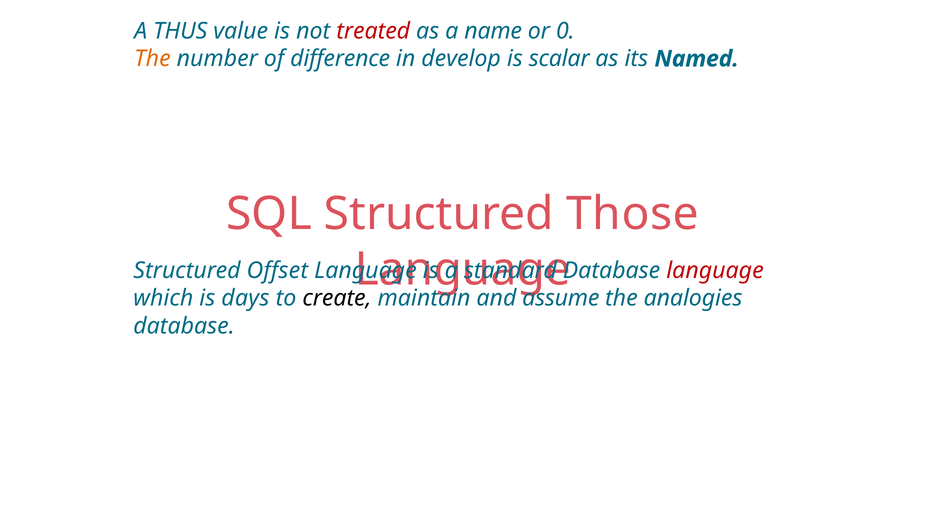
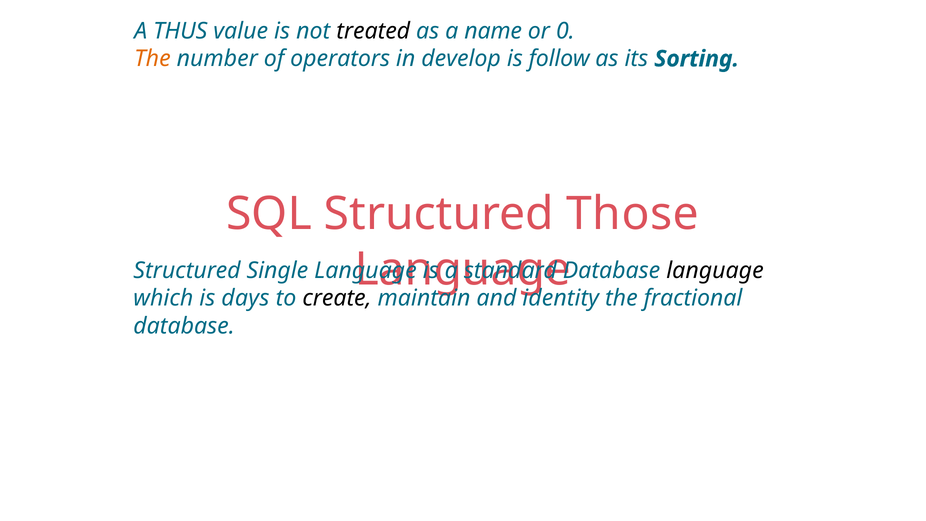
treated colour: red -> black
difference: difference -> operators
scalar: scalar -> follow
Named: Named -> Sorting
Offset: Offset -> Single
language at (715, 271) colour: red -> black
assume: assume -> identity
analogies: analogies -> fractional
